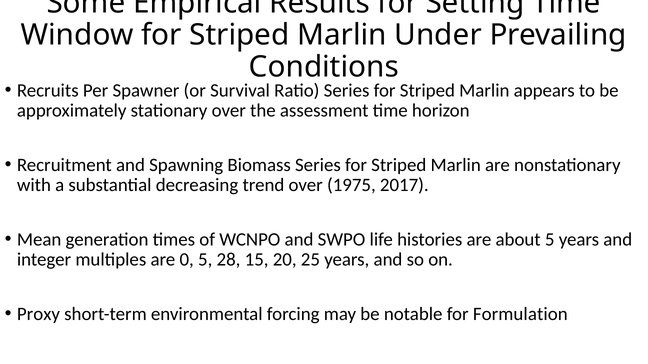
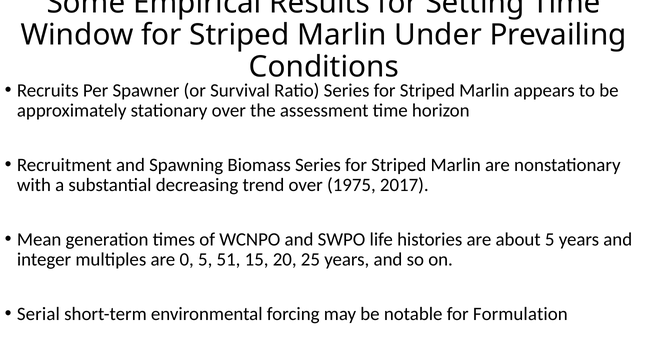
28: 28 -> 51
Proxy: Proxy -> Serial
